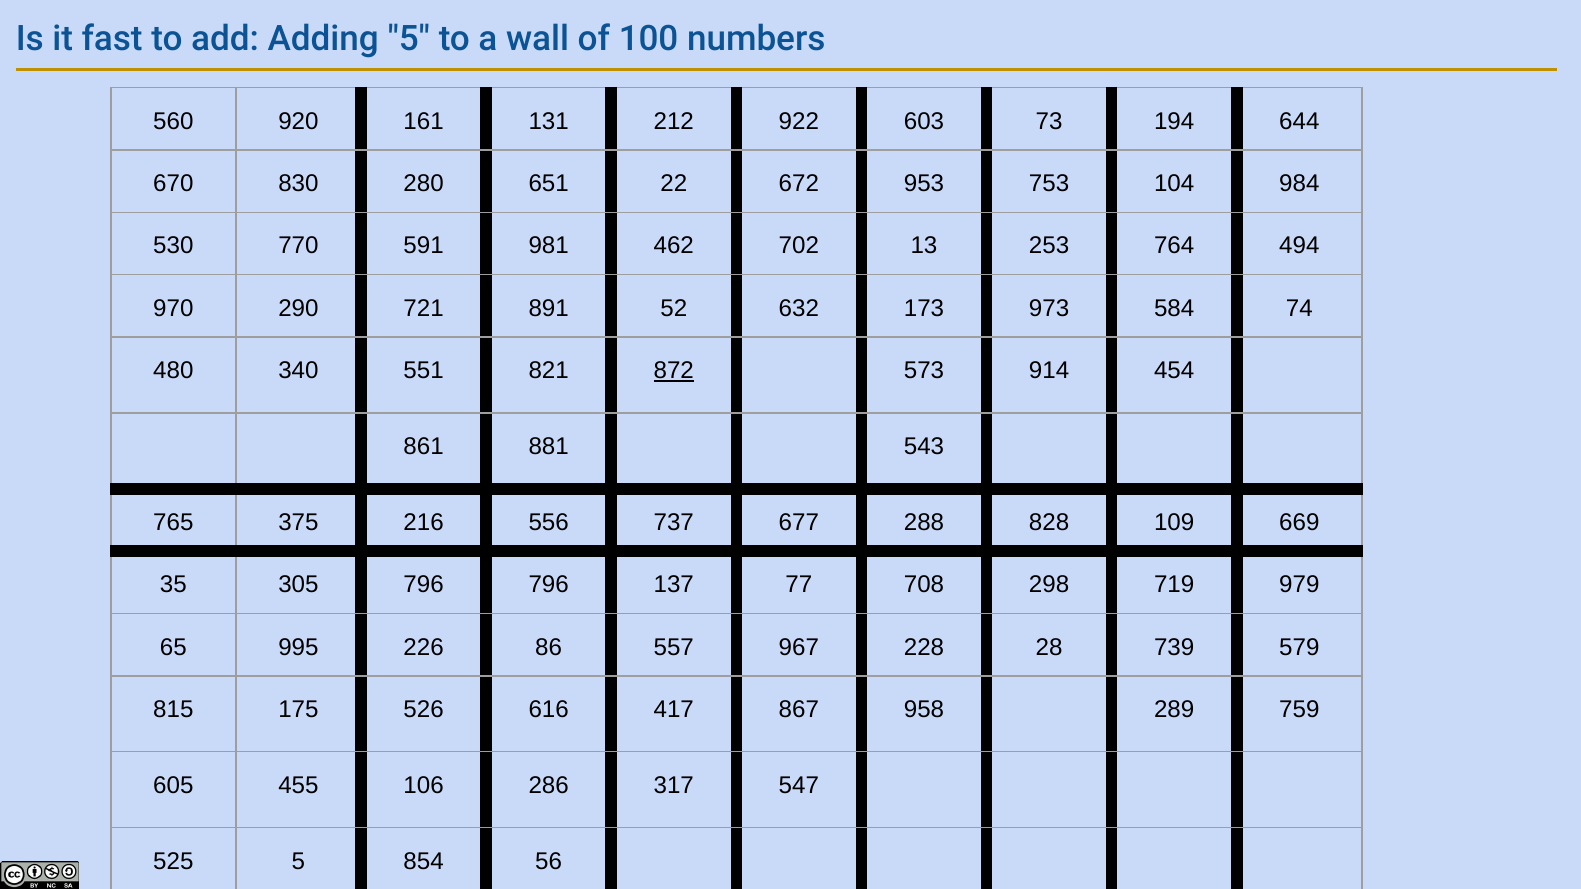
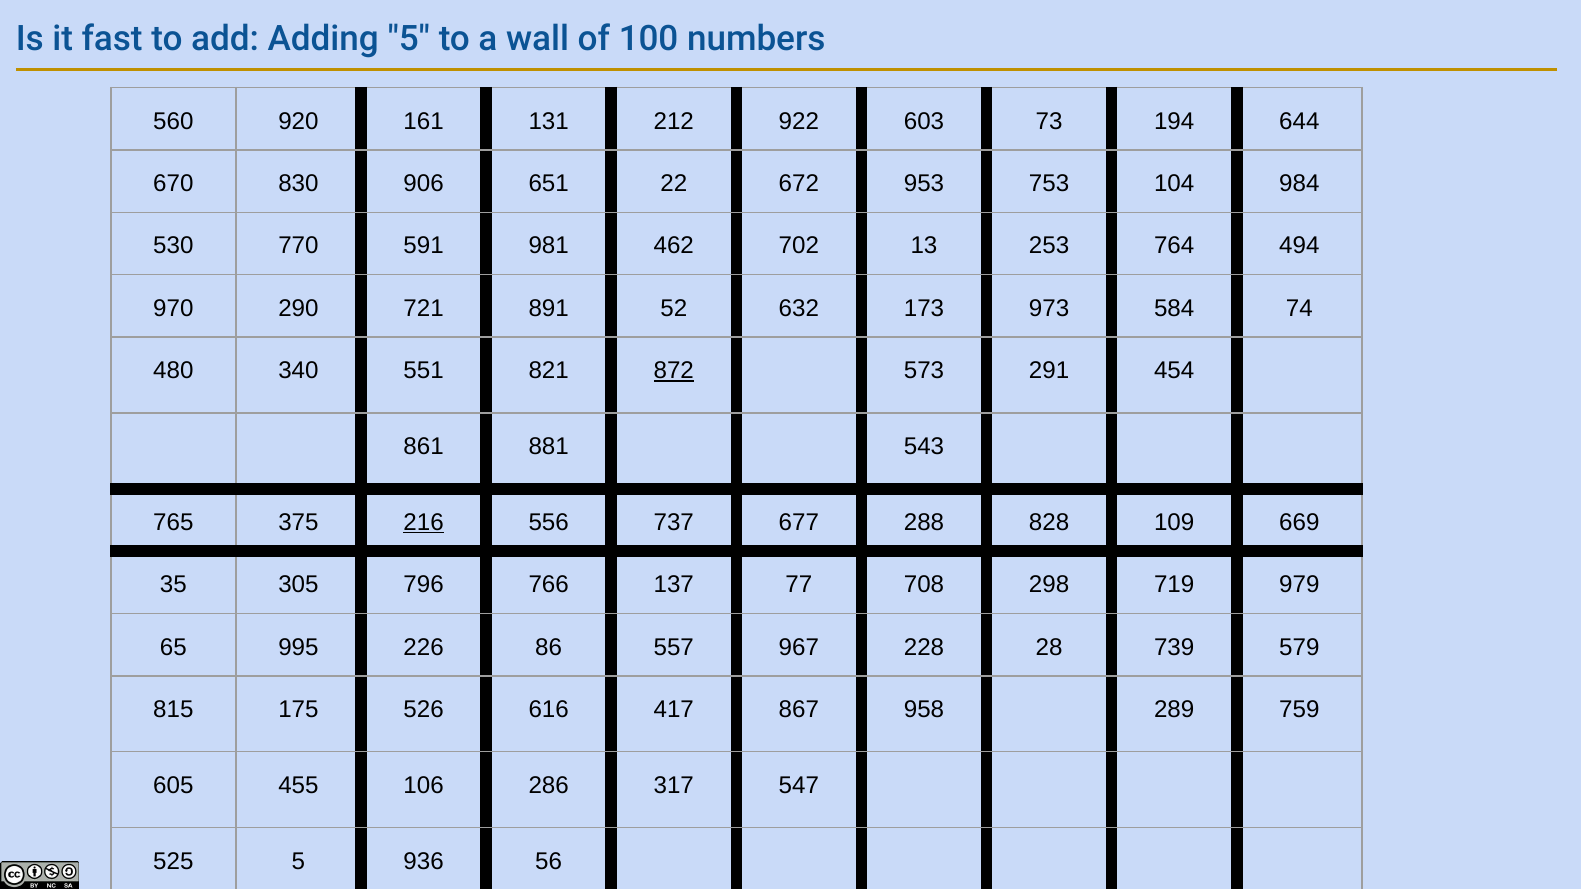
280: 280 -> 906
914: 914 -> 291
216 underline: none -> present
796 796: 796 -> 766
854: 854 -> 936
